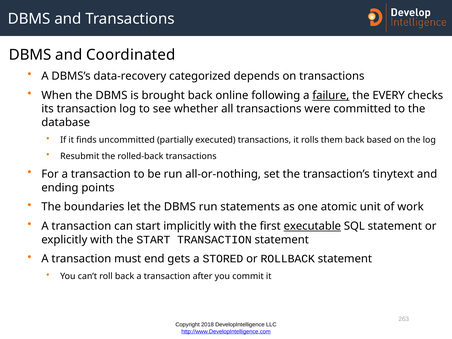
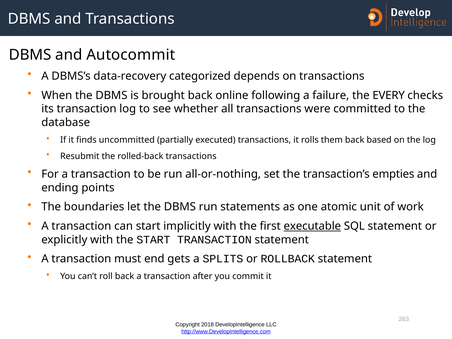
Coordinated: Coordinated -> Autocommit
failure underline: present -> none
tinytext: tinytext -> empties
STORED: STORED -> SPLITS
